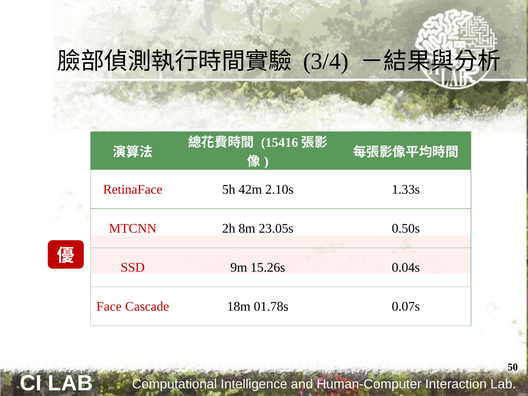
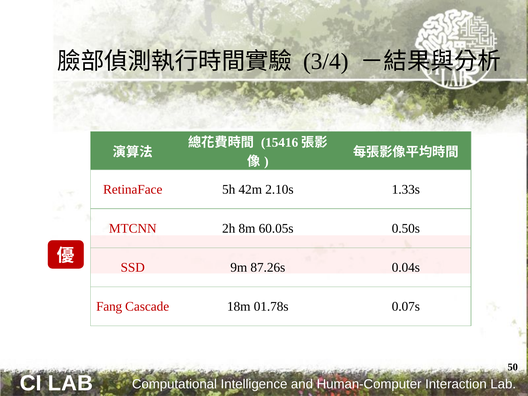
23.05s: 23.05s -> 60.05s
15.26s: 15.26s -> 87.26s
Face: Face -> Fang
